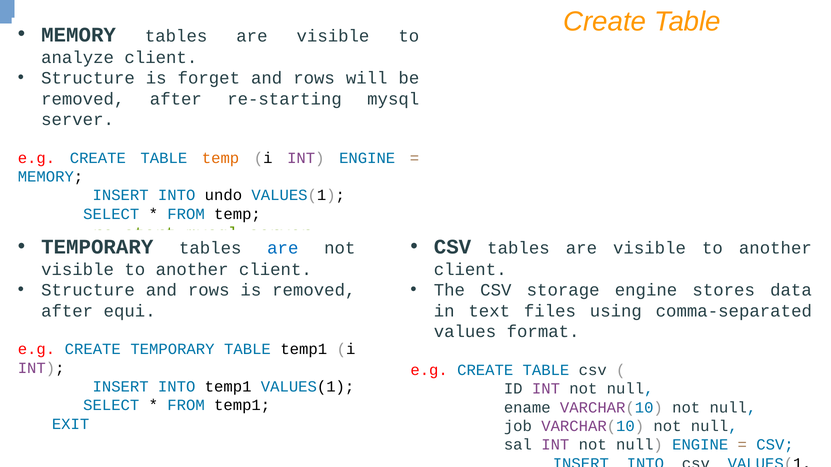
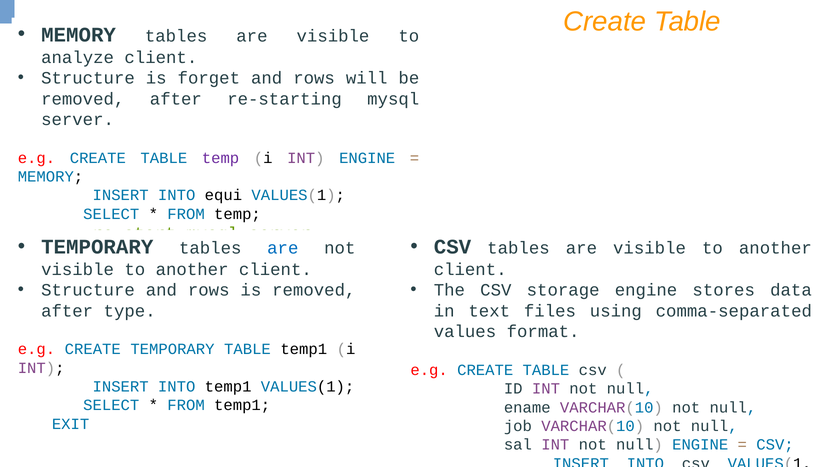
temp at (221, 158) colour: orange -> purple
undo: undo -> equi
equi: equi -> type
